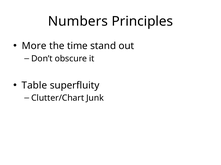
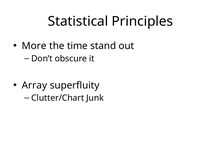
Numbers: Numbers -> Statistical
Table: Table -> Array
